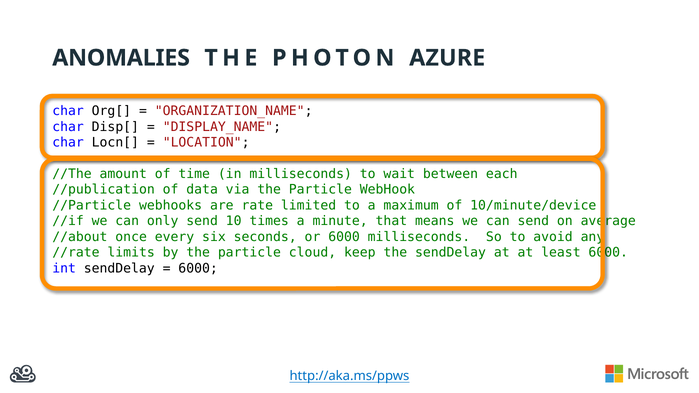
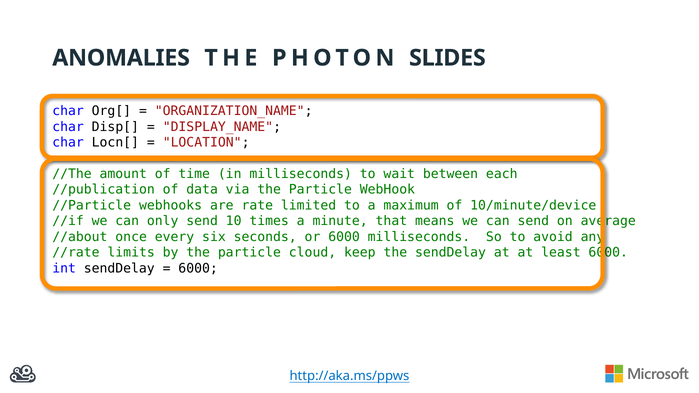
AZURE: AZURE -> SLIDES
